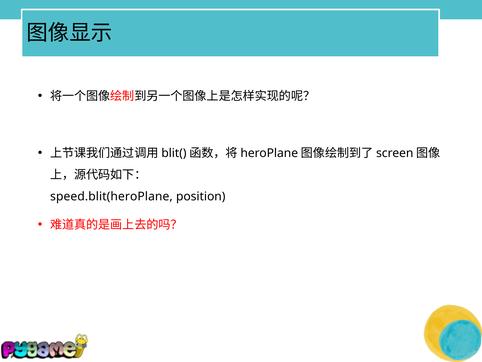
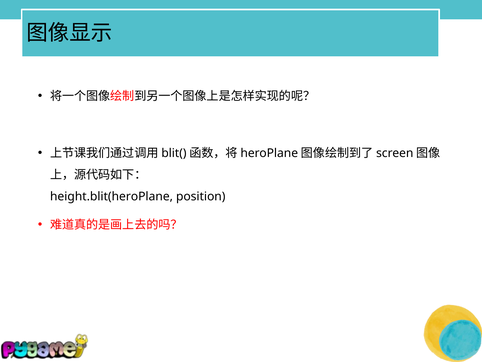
speed.blit(heroPlane: speed.blit(heroPlane -> height.blit(heroPlane
